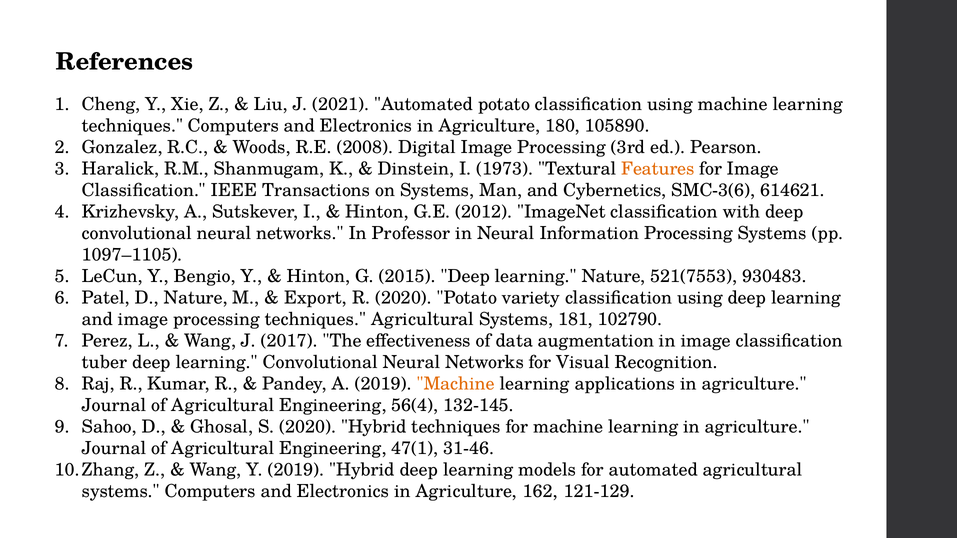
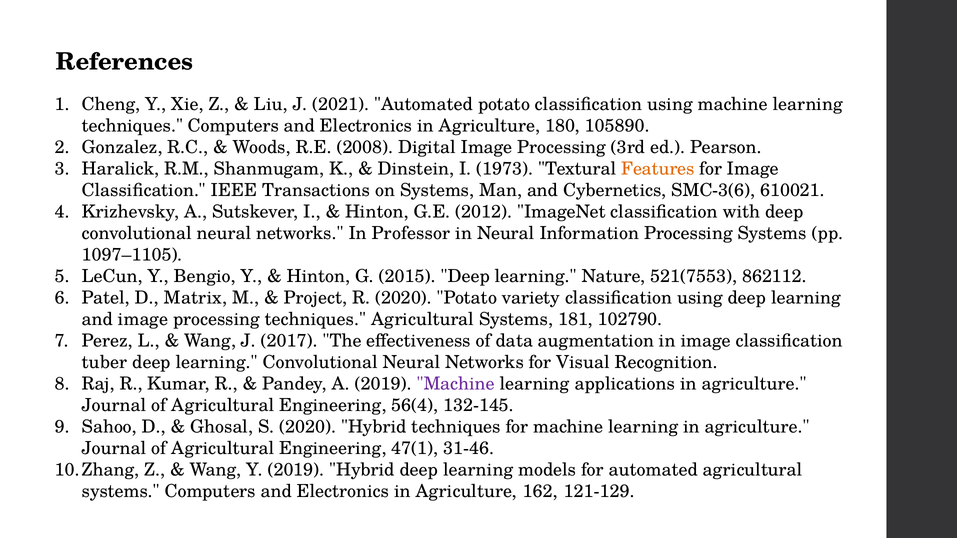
614621: 614621 -> 610021
930483: 930483 -> 862112
D Nature: Nature -> Matrix
Export: Export -> Project
Machine at (456, 384) colour: orange -> purple
